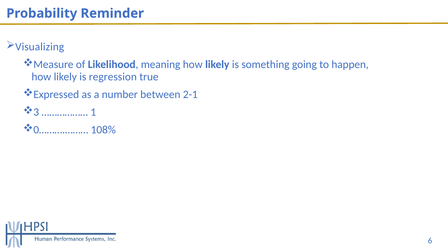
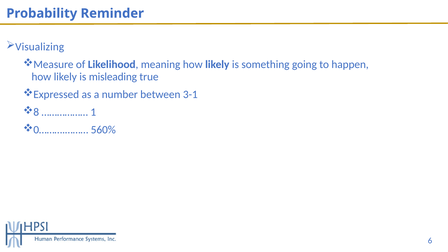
regression: regression -> misleading
2-1: 2-1 -> 3-1
3: 3 -> 8
108%: 108% -> 560%
